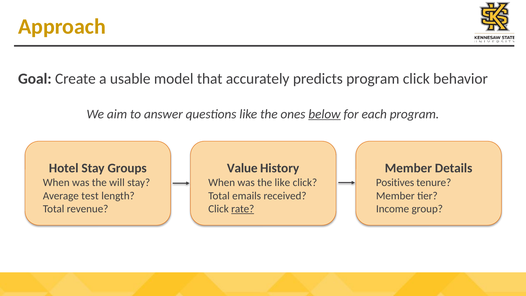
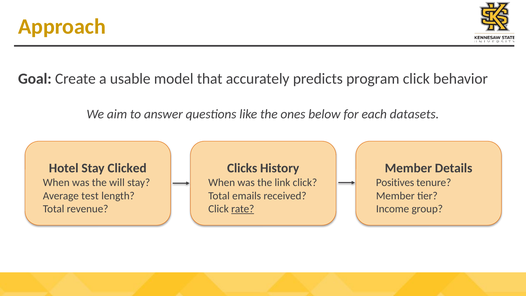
below underline: present -> none
each program: program -> datasets
Groups: Groups -> Clicked
Value: Value -> Clicks
the like: like -> link
